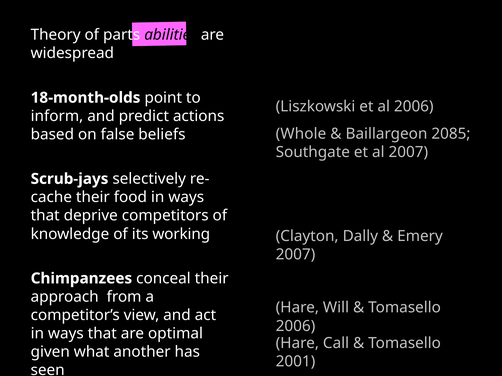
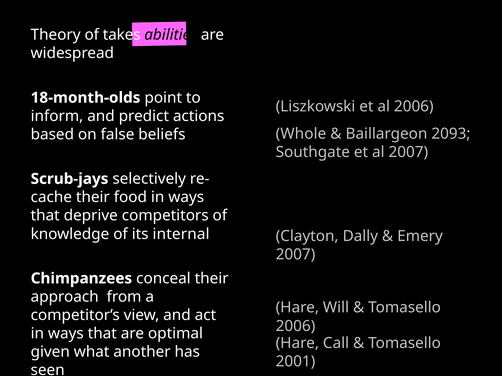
parts: parts -> takes
2085: 2085 -> 2093
working: working -> internal
